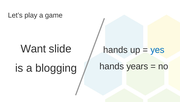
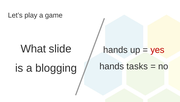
Want: Want -> What
yes colour: blue -> red
years: years -> tasks
